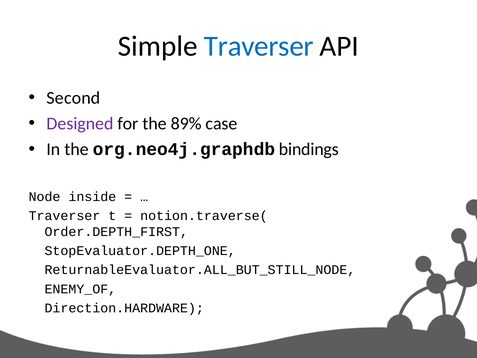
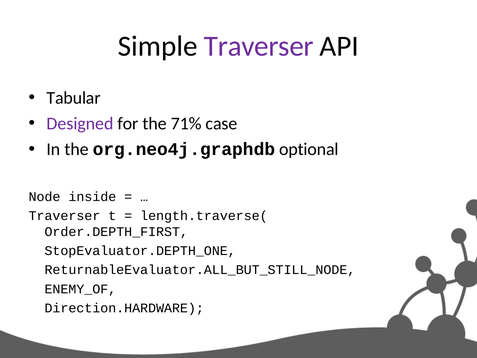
Traverser at (259, 46) colour: blue -> purple
Second: Second -> Tabular
89%: 89% -> 71%
bindings: bindings -> optional
notion.traverse(: notion.traverse( -> length.traverse(
